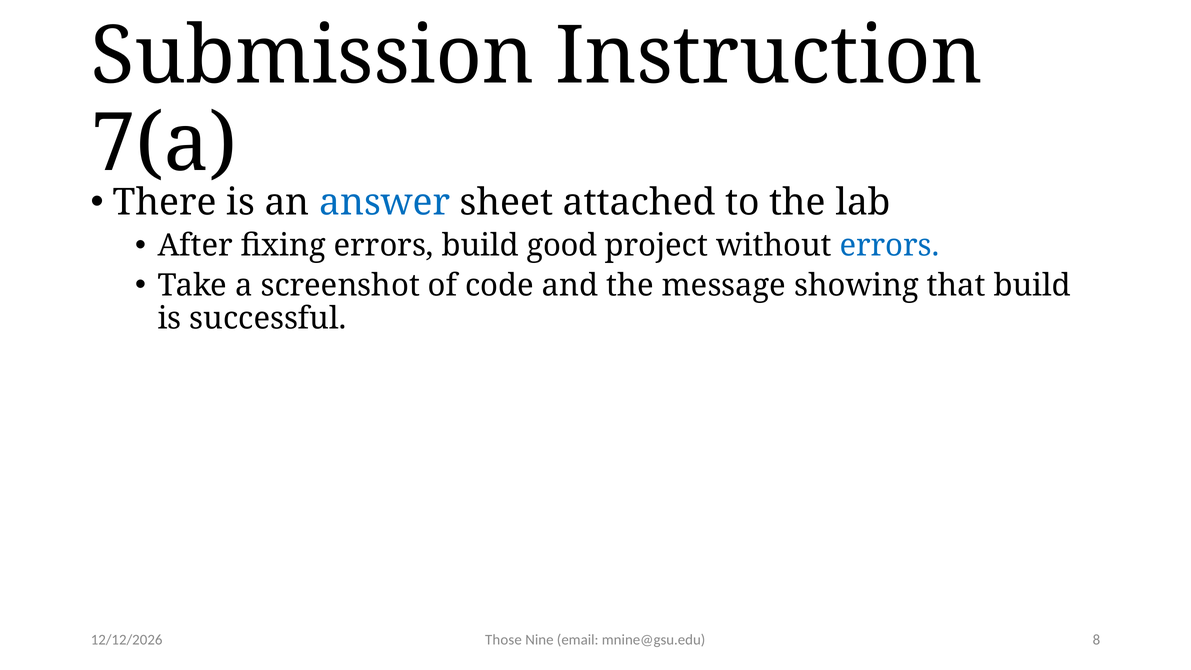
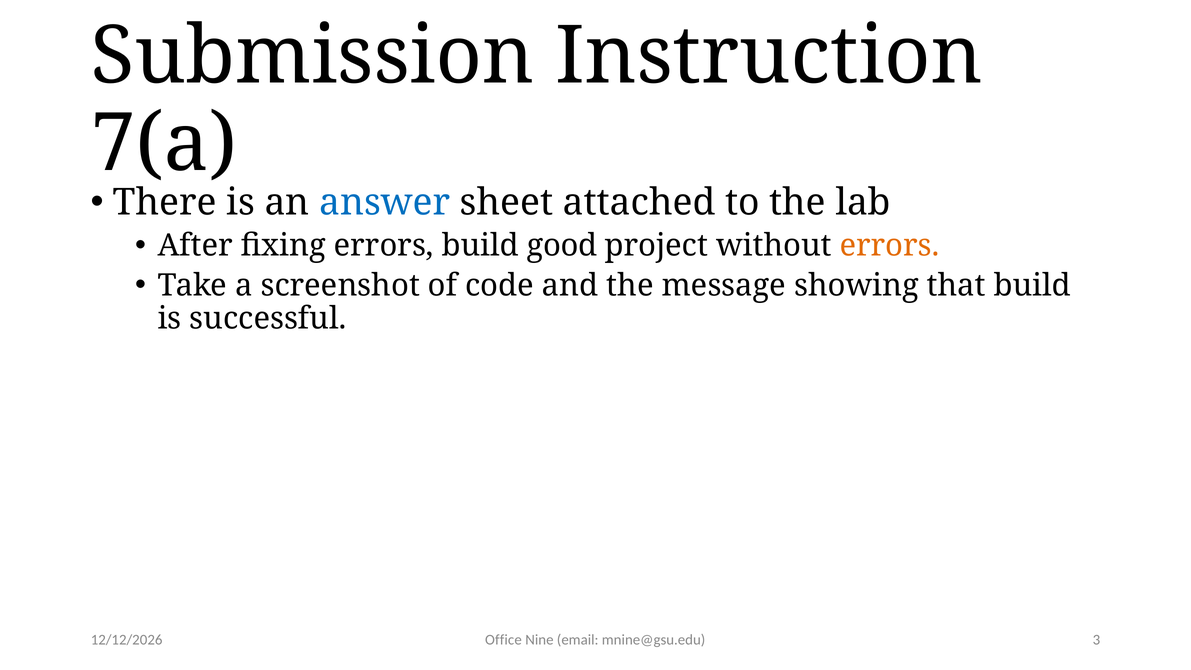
errors at (890, 246) colour: blue -> orange
Those: Those -> Office
8: 8 -> 3
